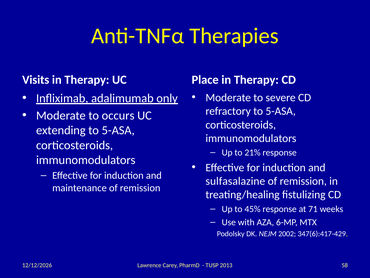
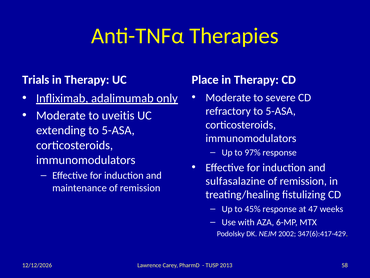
Visits: Visits -> Trials
occurs: occurs -> uveitis
21%: 21% -> 97%
71: 71 -> 47
